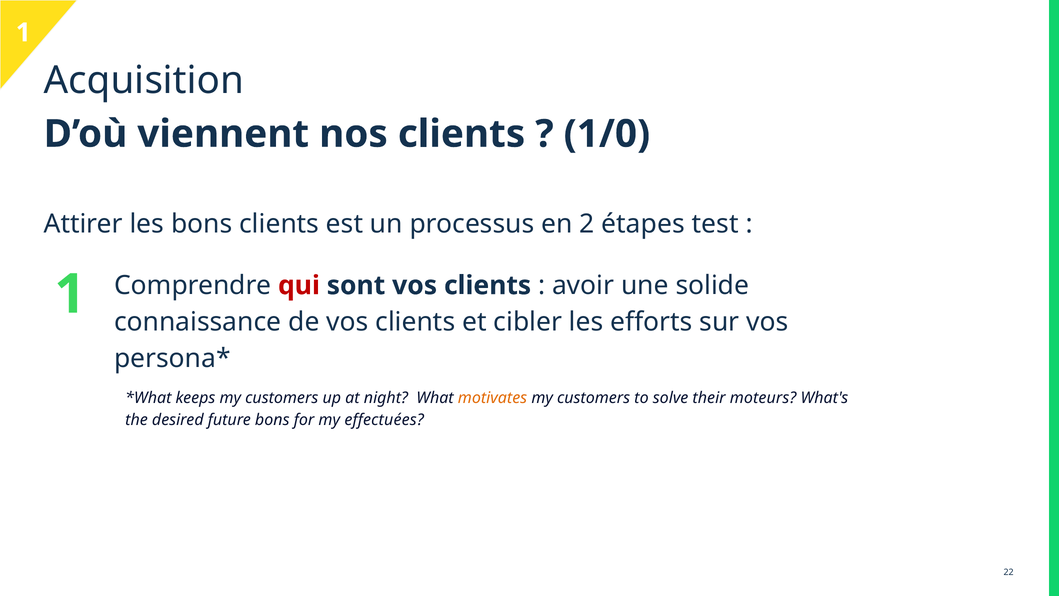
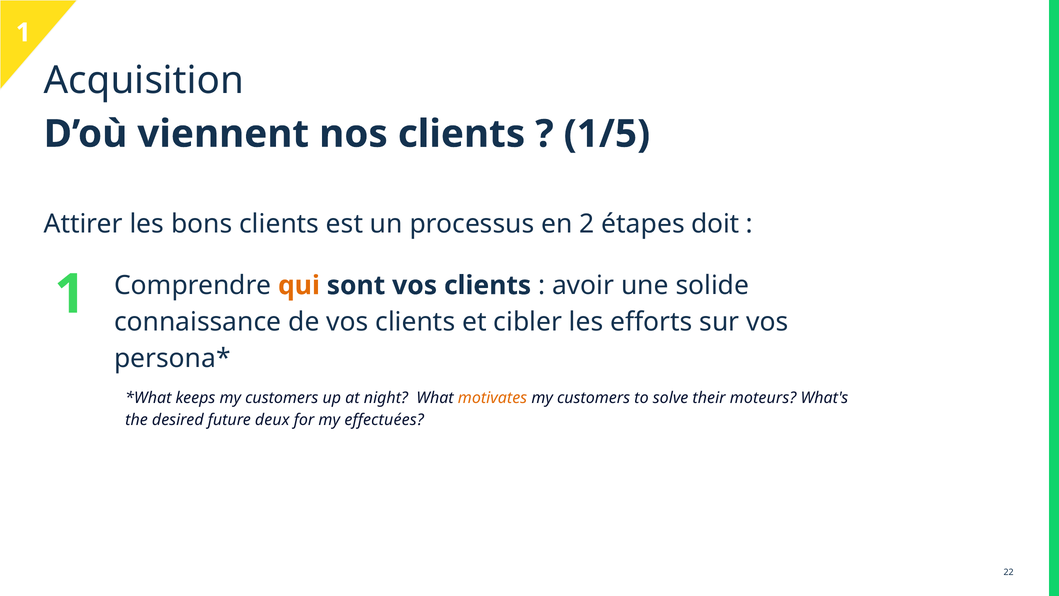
1/0: 1/0 -> 1/5
test: test -> doit
qui colour: red -> orange
future bons: bons -> deux
